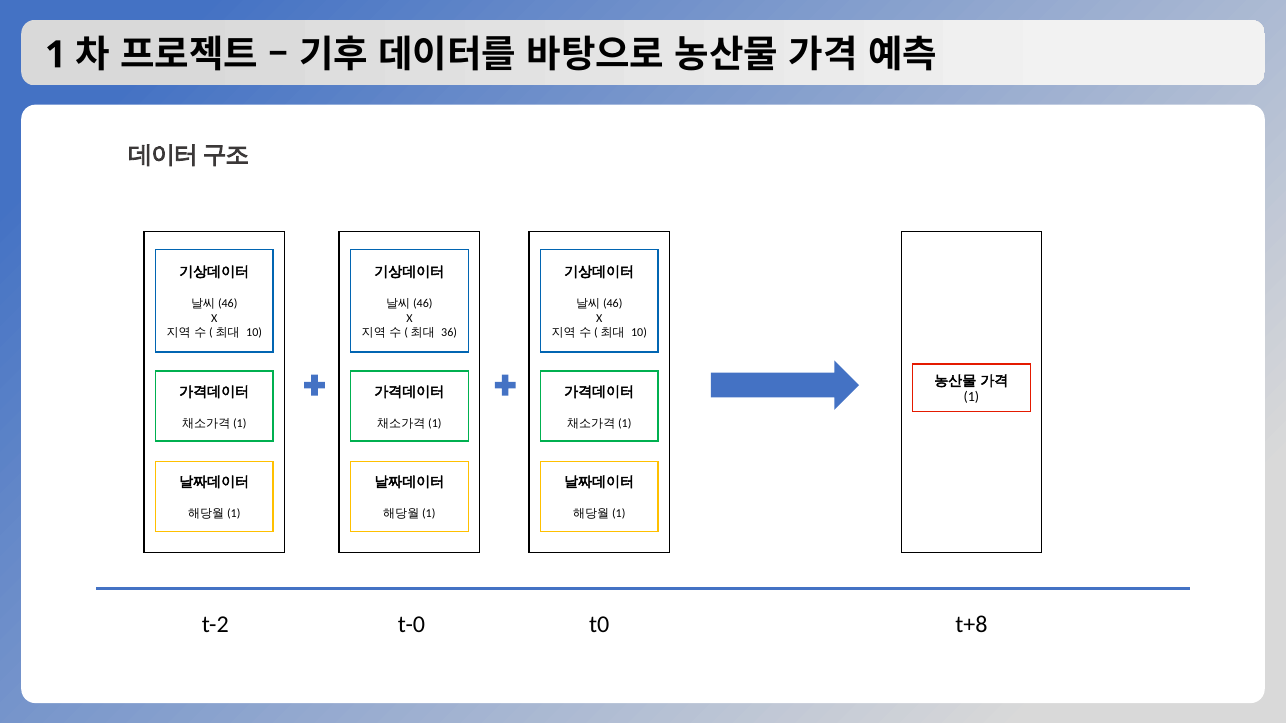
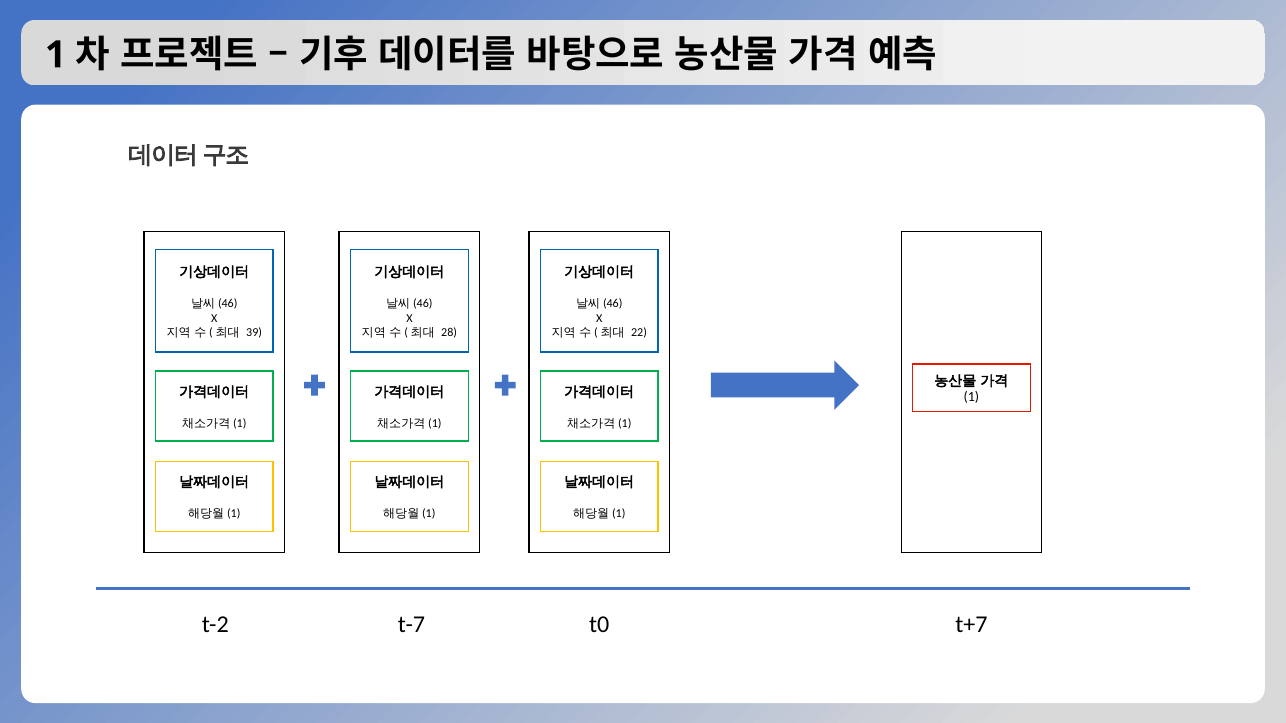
10 at (254, 333): 10 -> 39
36: 36 -> 28
10 at (639, 333): 10 -> 22
t-0: t-0 -> t-7
t+8: t+8 -> t+7
